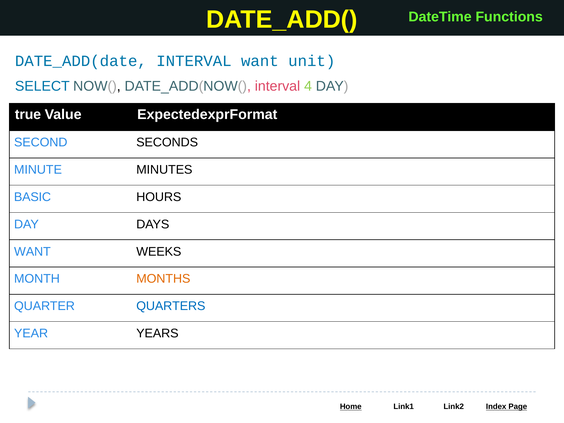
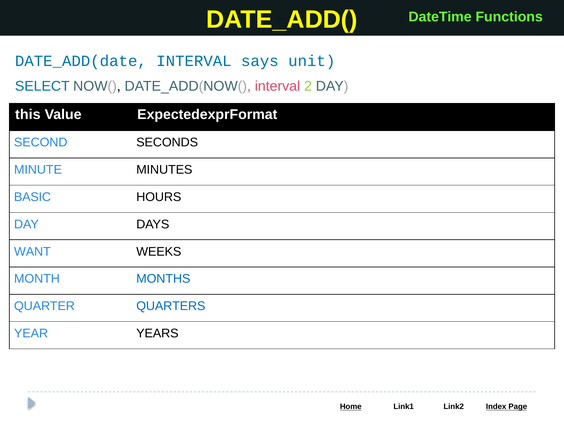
INTERVAL want: want -> says
4: 4 -> 2
true: true -> this
MONTHS colour: orange -> blue
